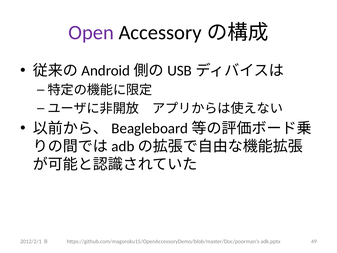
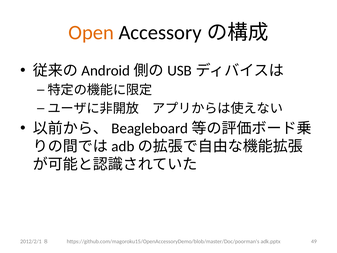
Open colour: purple -> orange
